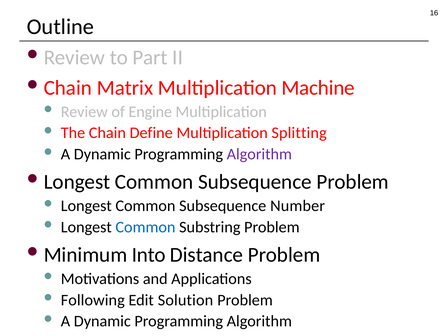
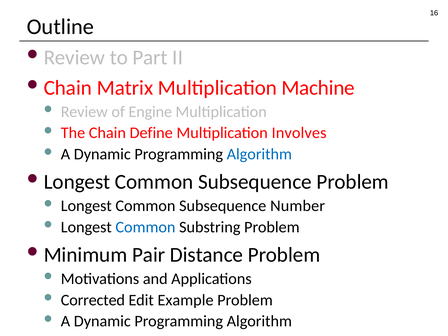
Splitting: Splitting -> Involves
Algorithm at (259, 154) colour: purple -> blue
Into: Into -> Pair
Following: Following -> Corrected
Solution: Solution -> Example
